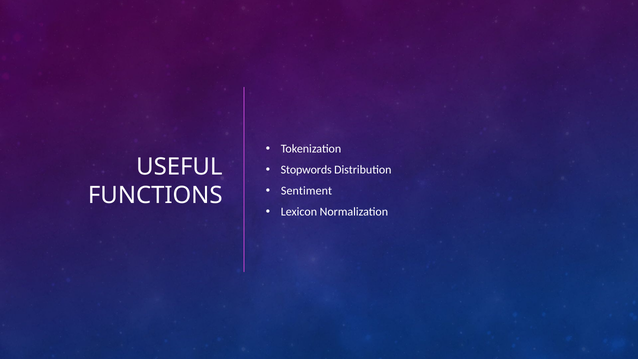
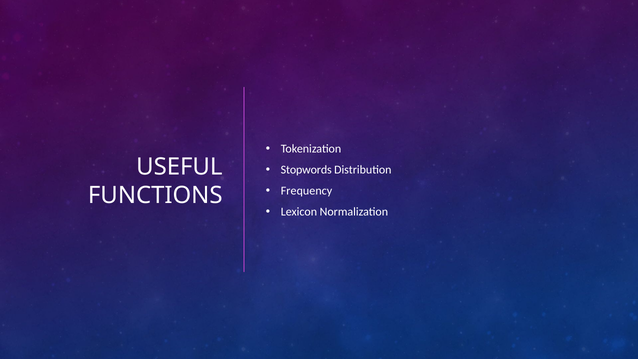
Sentiment: Sentiment -> Frequency
